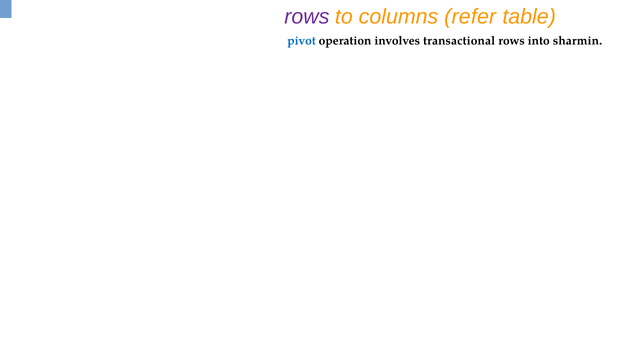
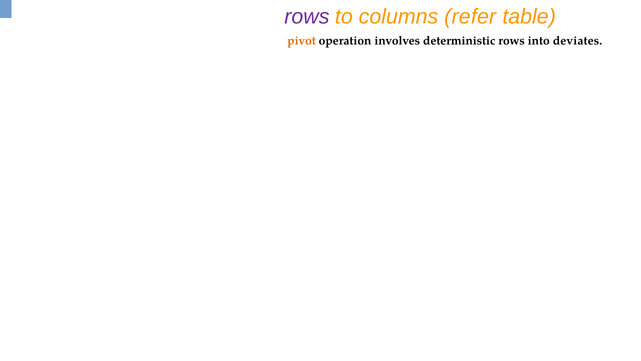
pivot colour: blue -> orange
transactional: transactional -> deterministic
sharmin: sharmin -> deviates
